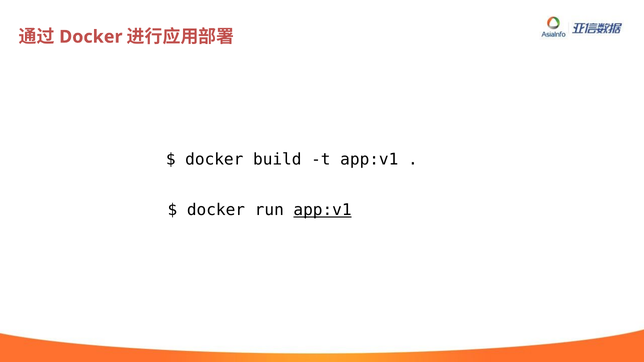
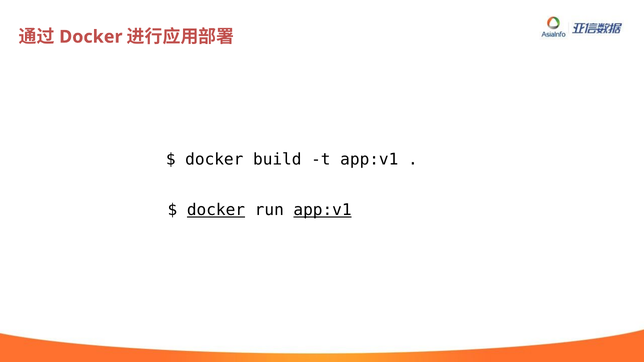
docker at (216, 210) underline: none -> present
